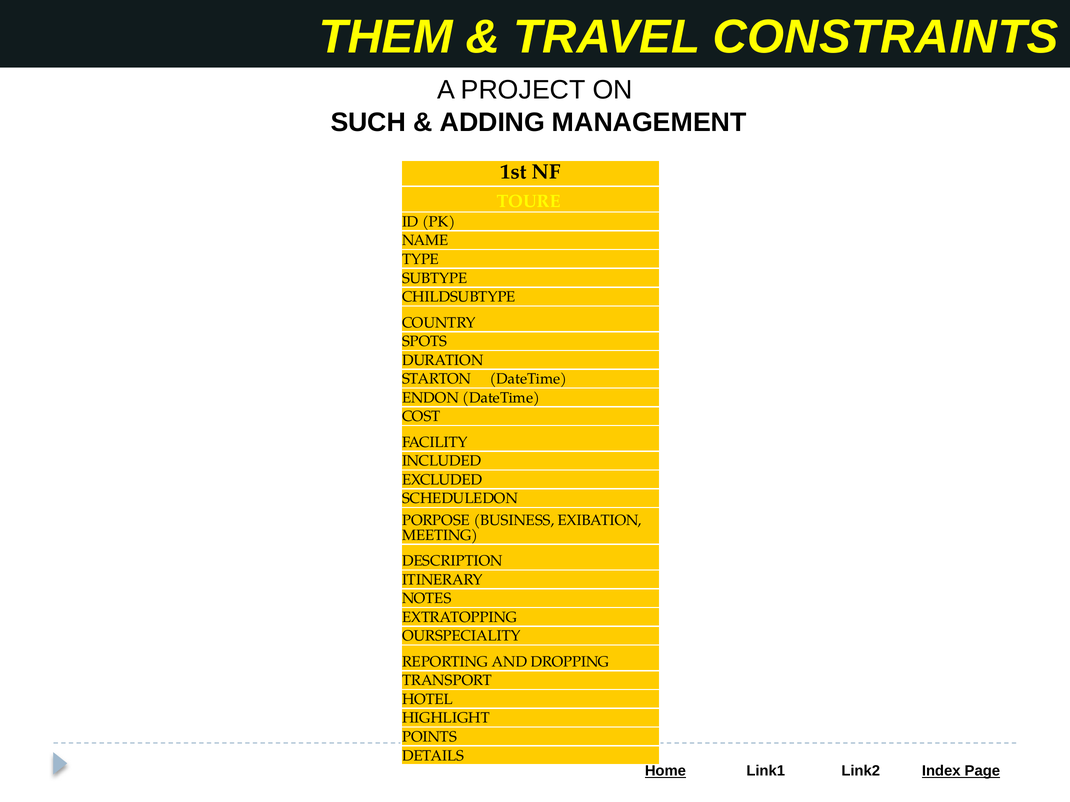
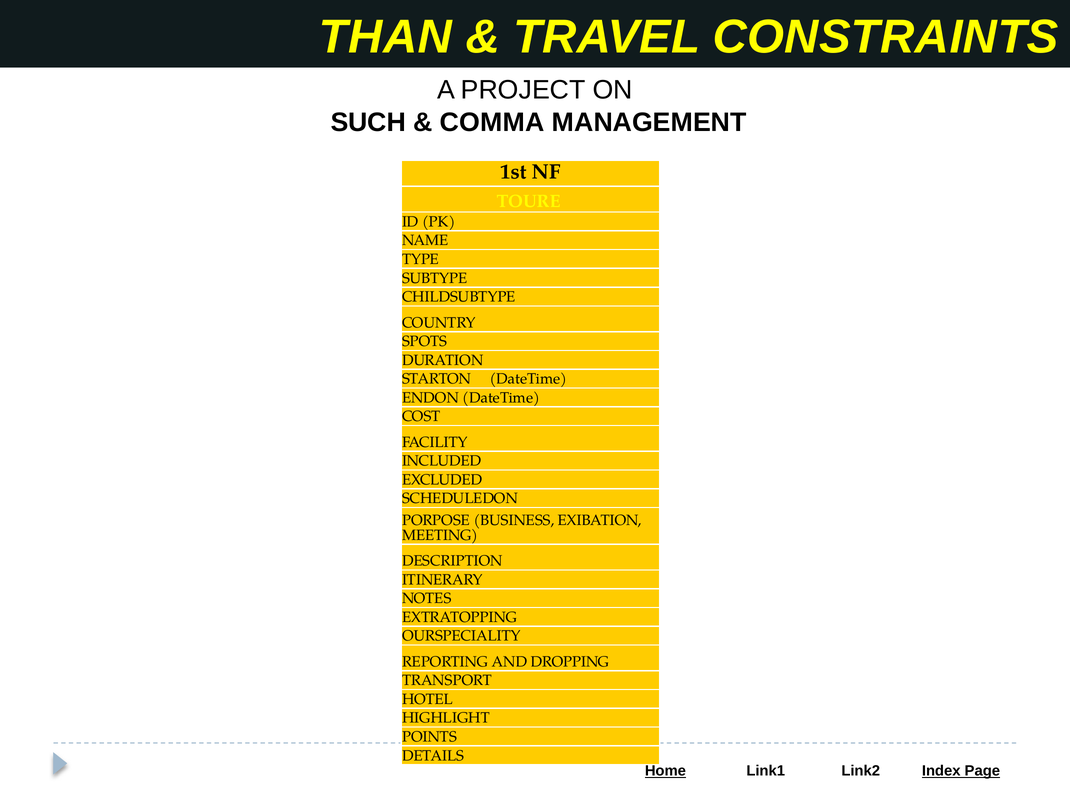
THEM: THEM -> THAN
ADDING: ADDING -> COMMA
